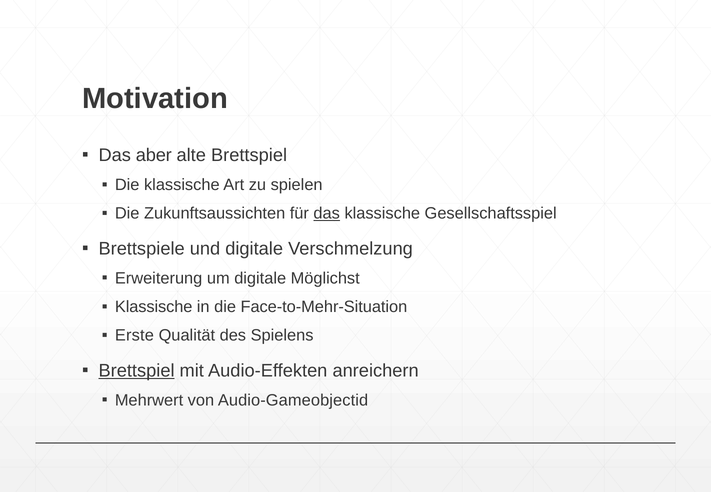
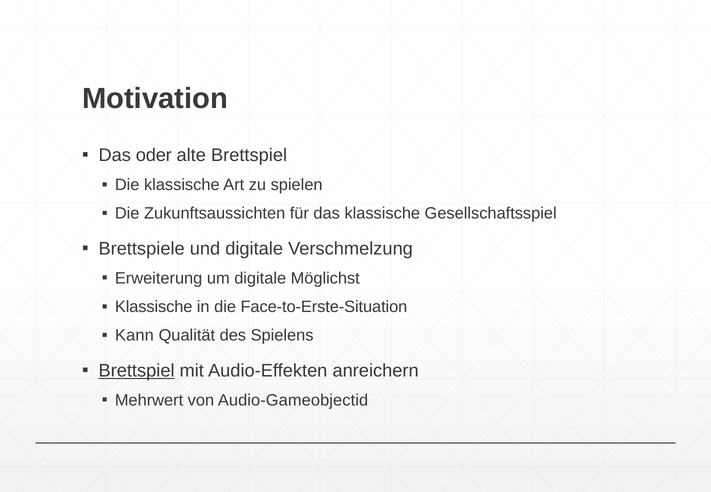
aber: aber -> oder
das at (327, 214) underline: present -> none
Face-to-Mehr-Situation: Face-to-Mehr-Situation -> Face-to-Erste-Situation
Erste: Erste -> Kann
